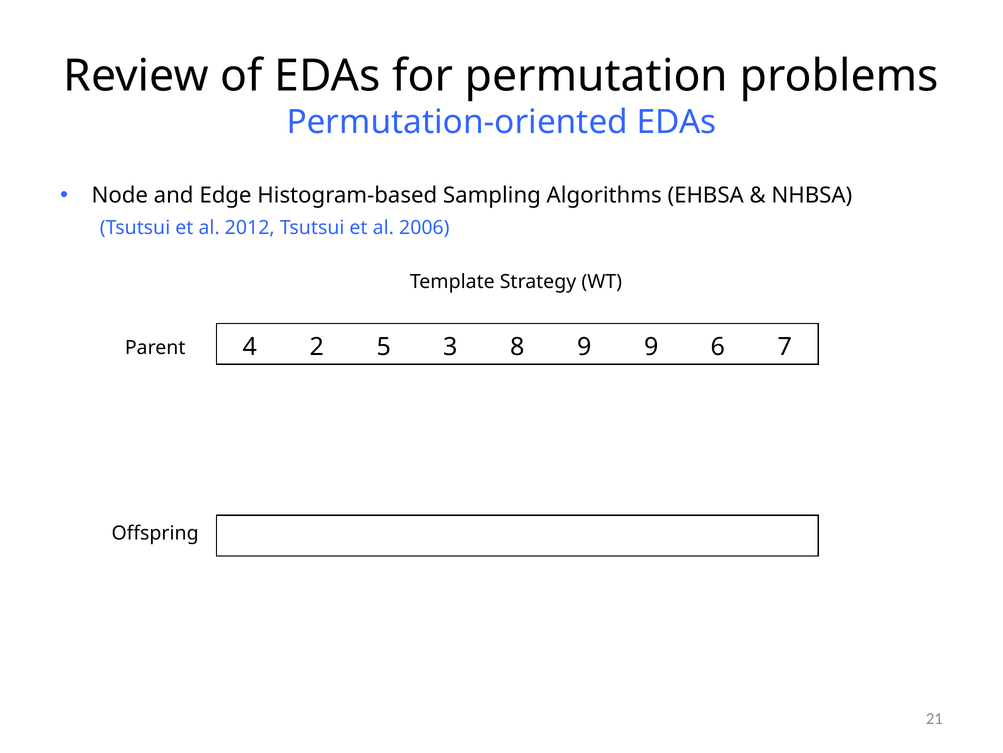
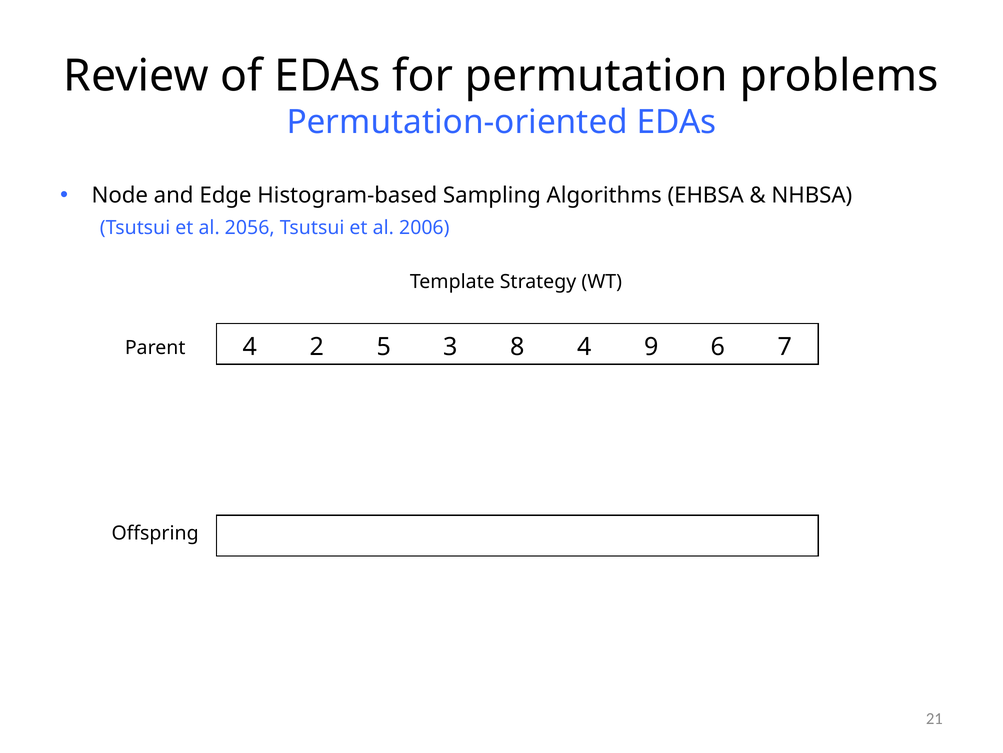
2012: 2012 -> 2056
8 9: 9 -> 4
